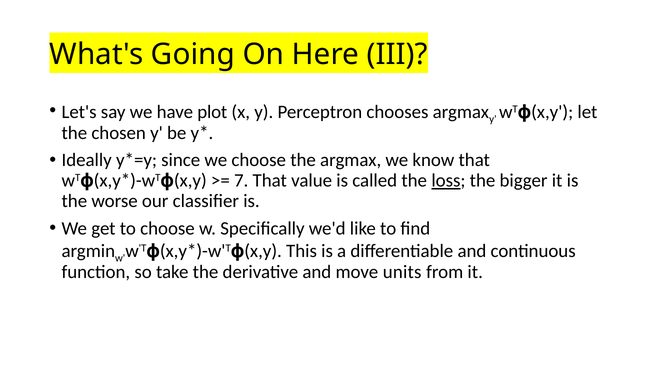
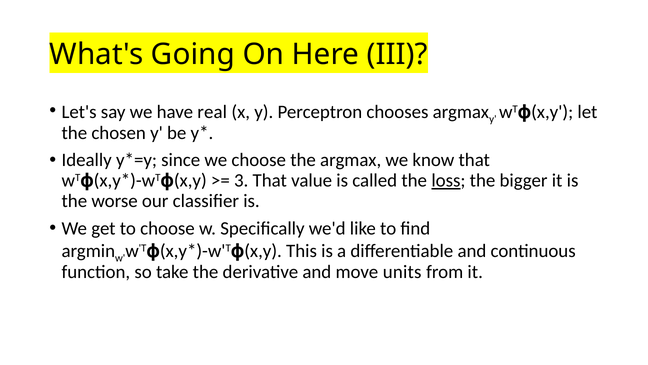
plot: plot -> real
7: 7 -> 3
